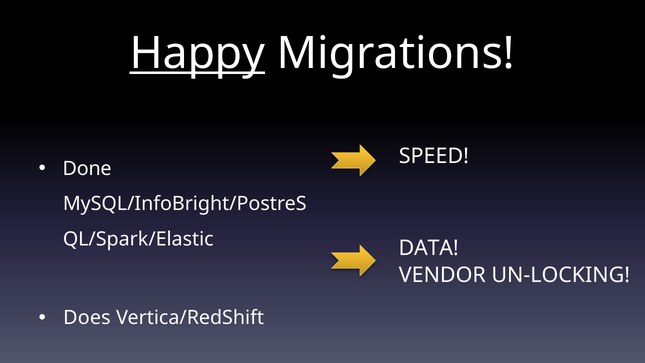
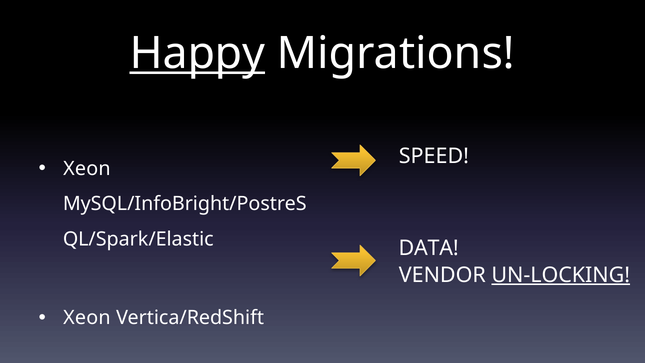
Done at (87, 168): Done -> Xeon
UN-LOCKING underline: none -> present
Does at (87, 318): Does -> Xeon
